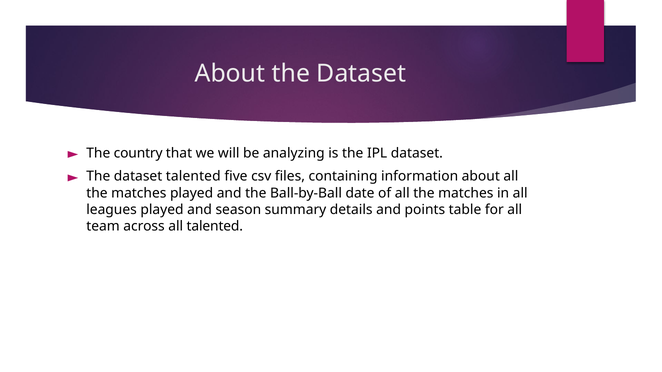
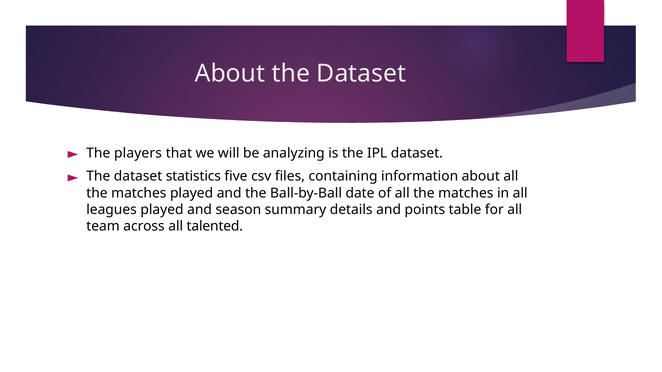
country: country -> players
dataset talented: talented -> statistics
